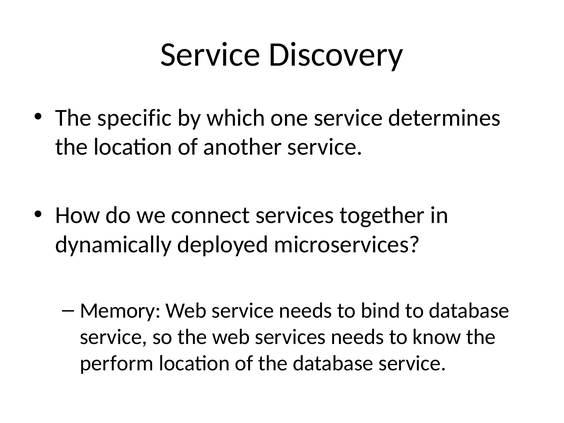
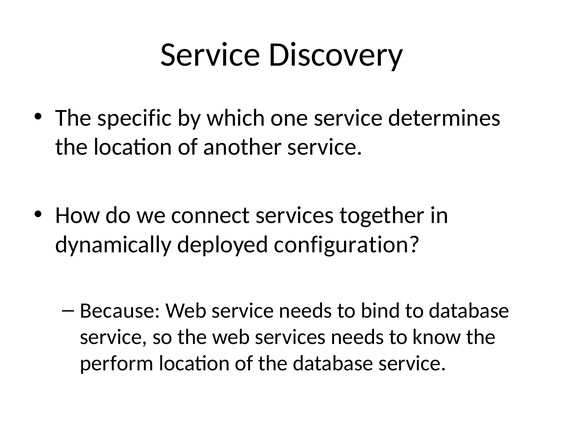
microservices: microservices -> configuration
Memory: Memory -> Because
